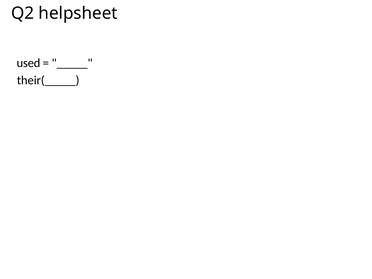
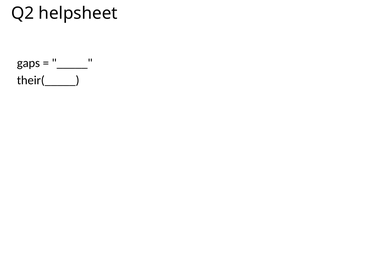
used: used -> gaps
